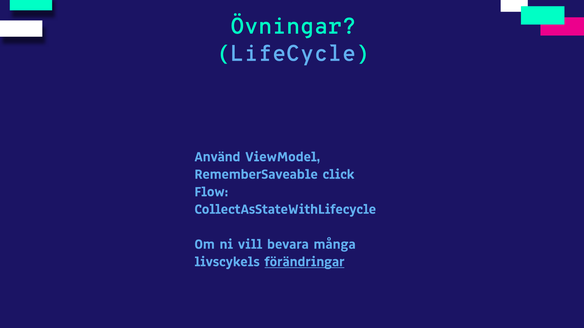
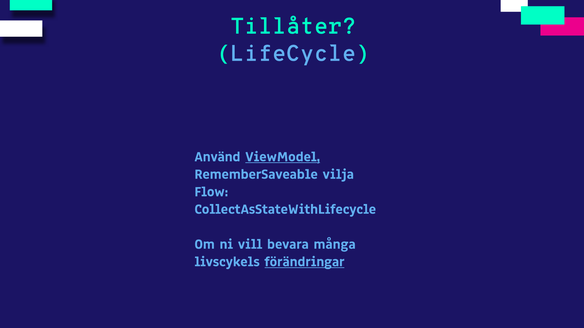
Övningar: Övningar -> Tillåter
ViewModel underline: none -> present
click: click -> vilja
